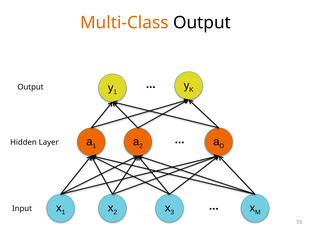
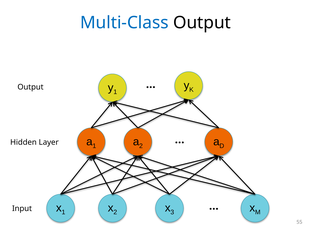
Multi-Class colour: orange -> blue
